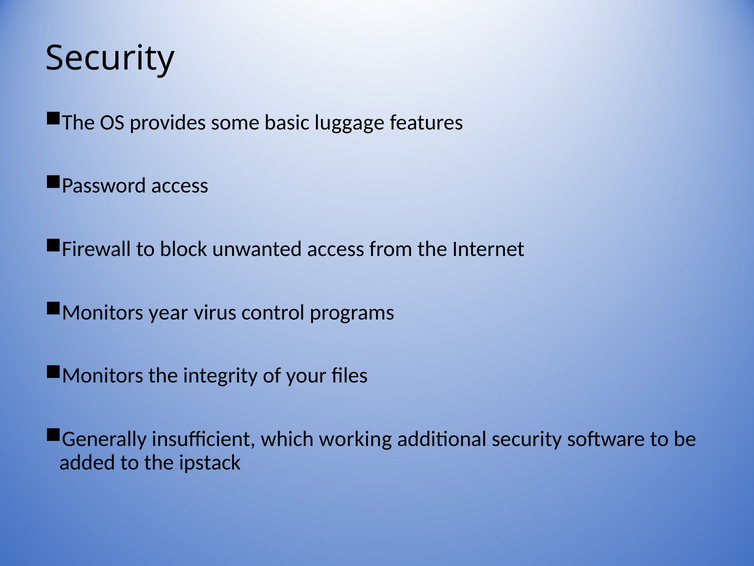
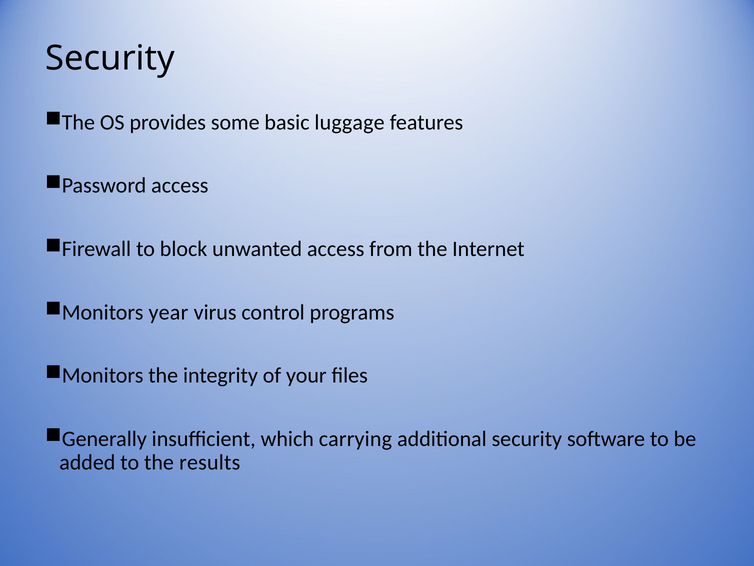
working: working -> carrying
ipstack: ipstack -> results
